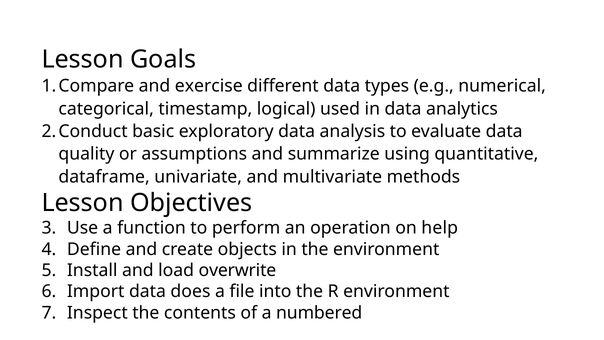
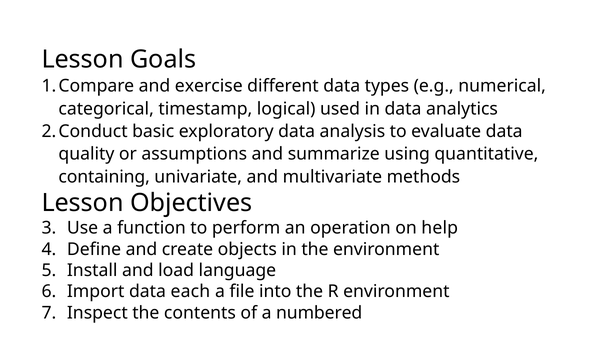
dataframe: dataframe -> containing
overwrite: overwrite -> language
does: does -> each
